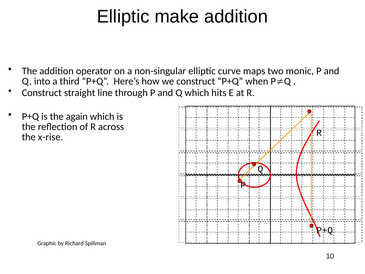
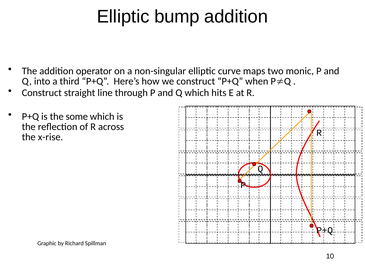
make: make -> bump
again: again -> some
